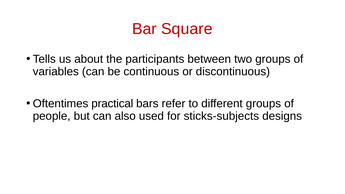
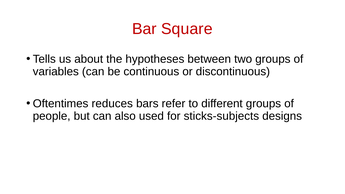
participants: participants -> hypotheses
practical: practical -> reduces
